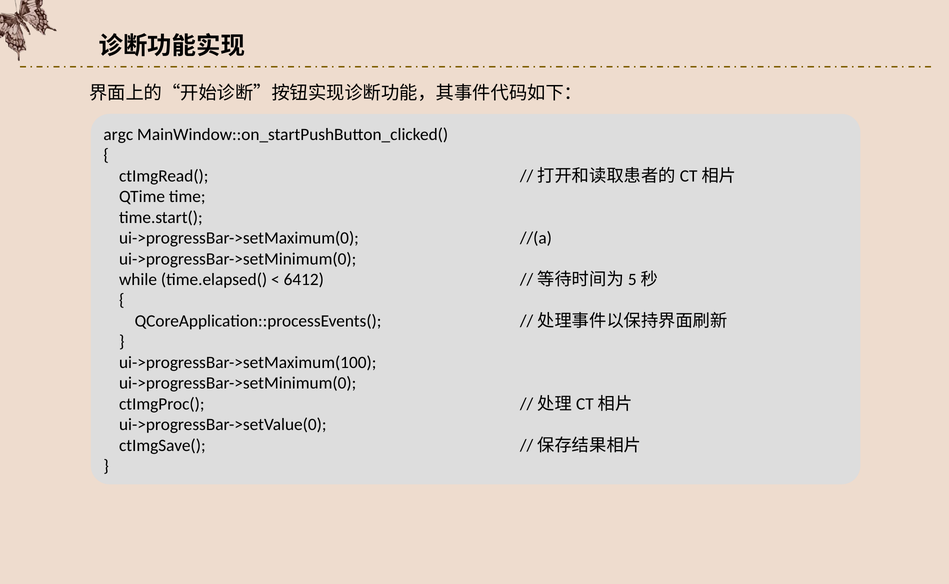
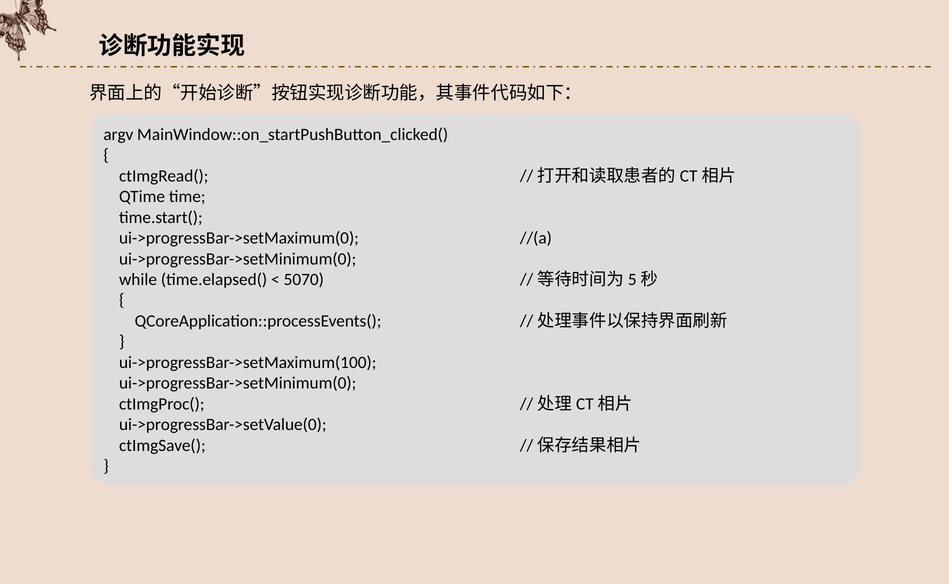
argc: argc -> argv
6412: 6412 -> 5070
